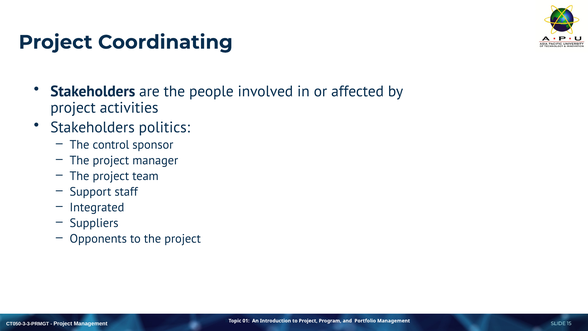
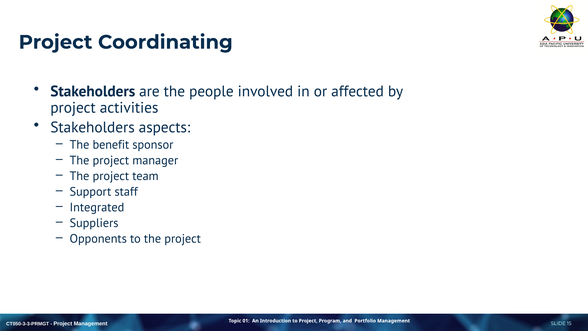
politics: politics -> aspects
control: control -> benefit
